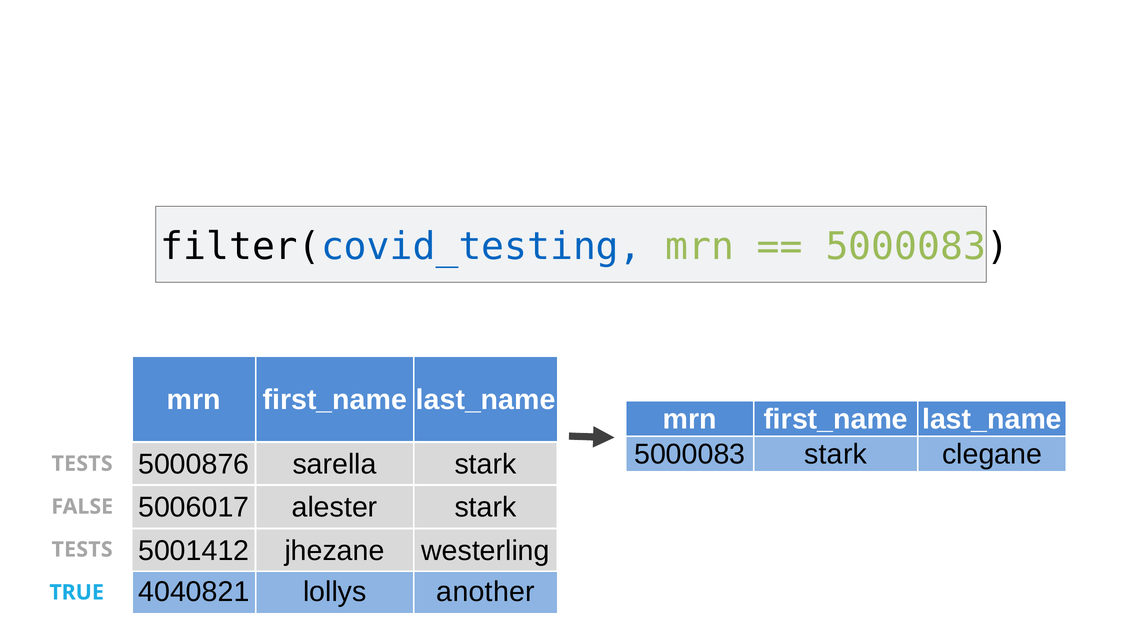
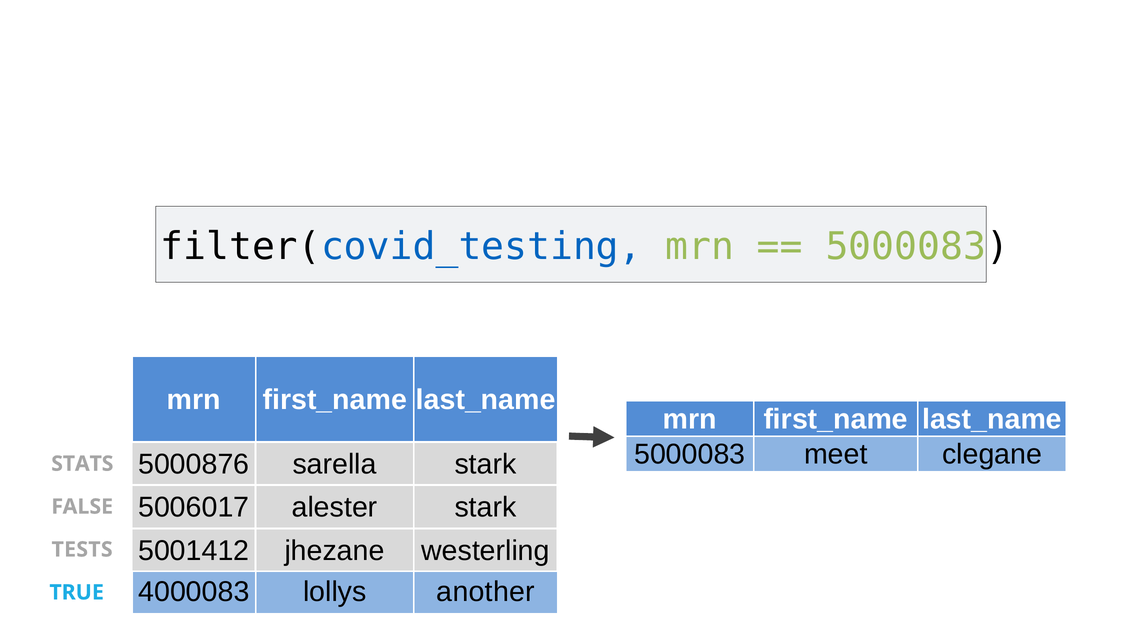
5000083 stark: stark -> meet
TESTS at (82, 463): TESTS -> STATS
4040821: 4040821 -> 4000083
